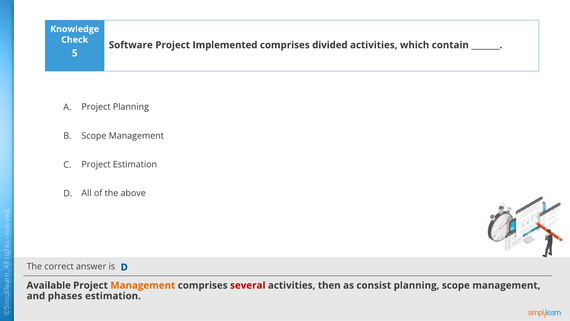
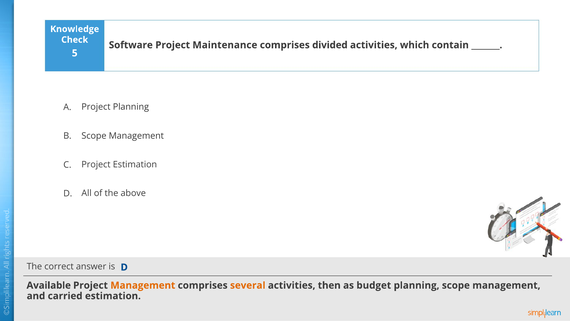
Implemented: Implemented -> Maintenance
several colour: red -> orange
consist: consist -> budget
phases: phases -> carried
